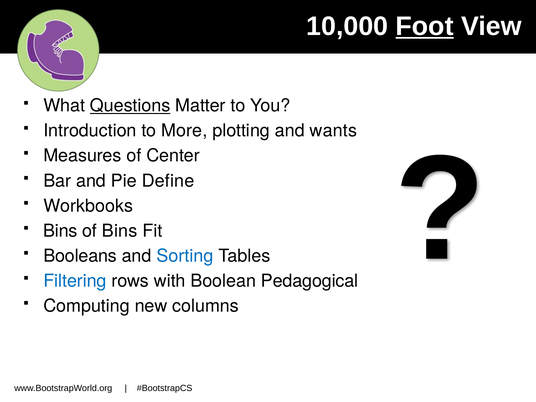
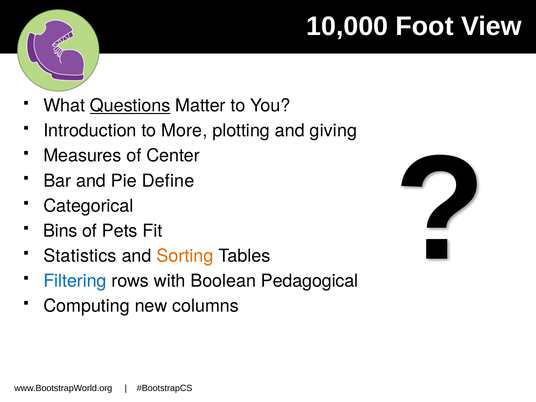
Foot underline: present -> none
wants: wants -> giving
Workbooks: Workbooks -> Categorical
of Bins: Bins -> Pets
Booleans: Booleans -> Statistics
Sorting colour: blue -> orange
